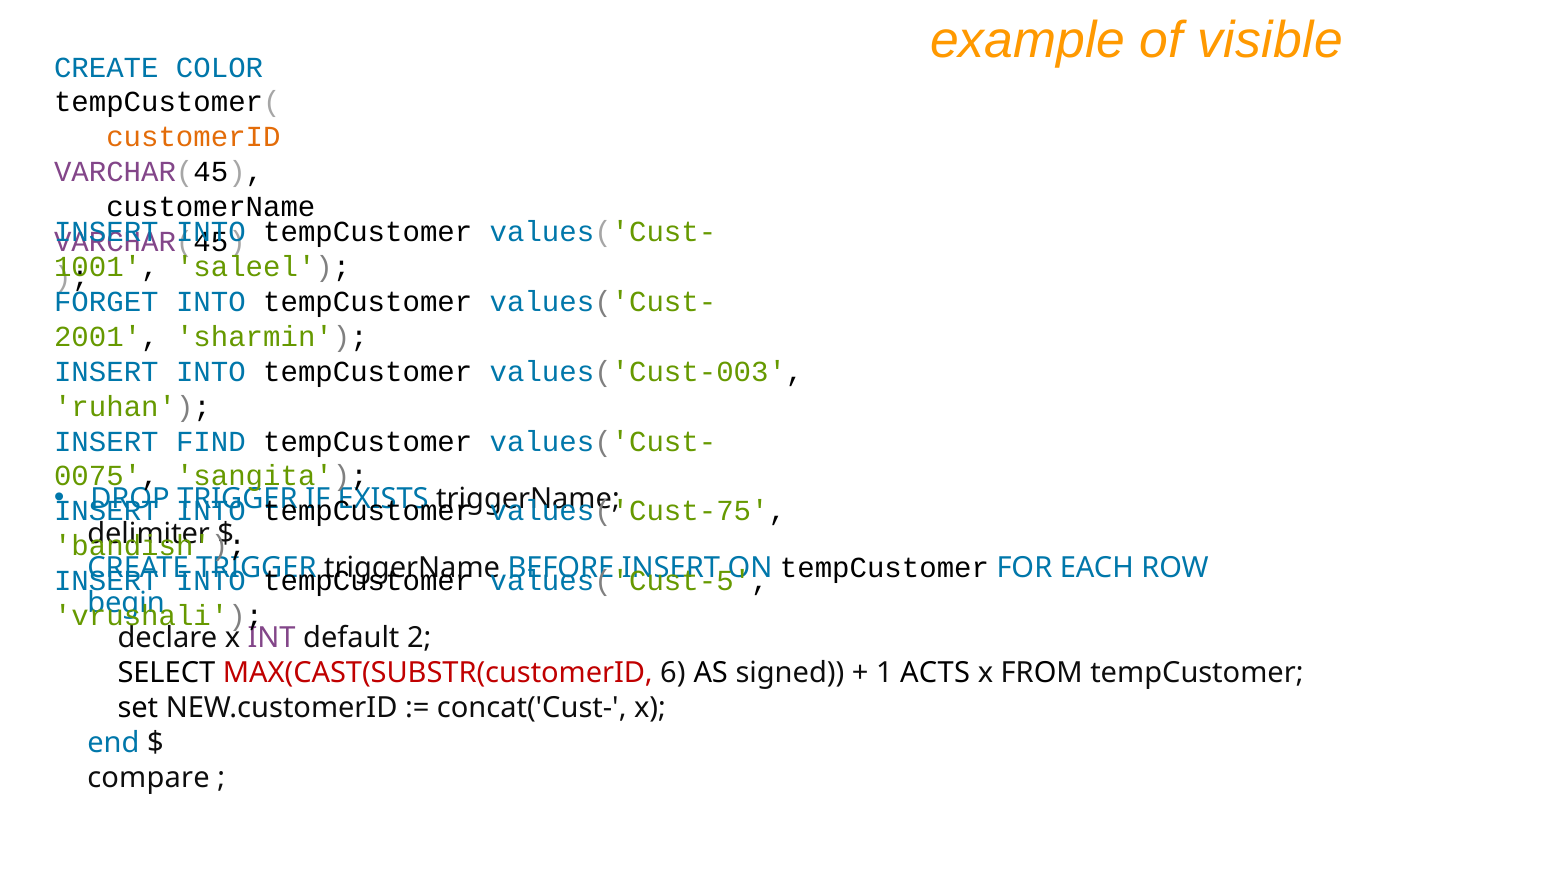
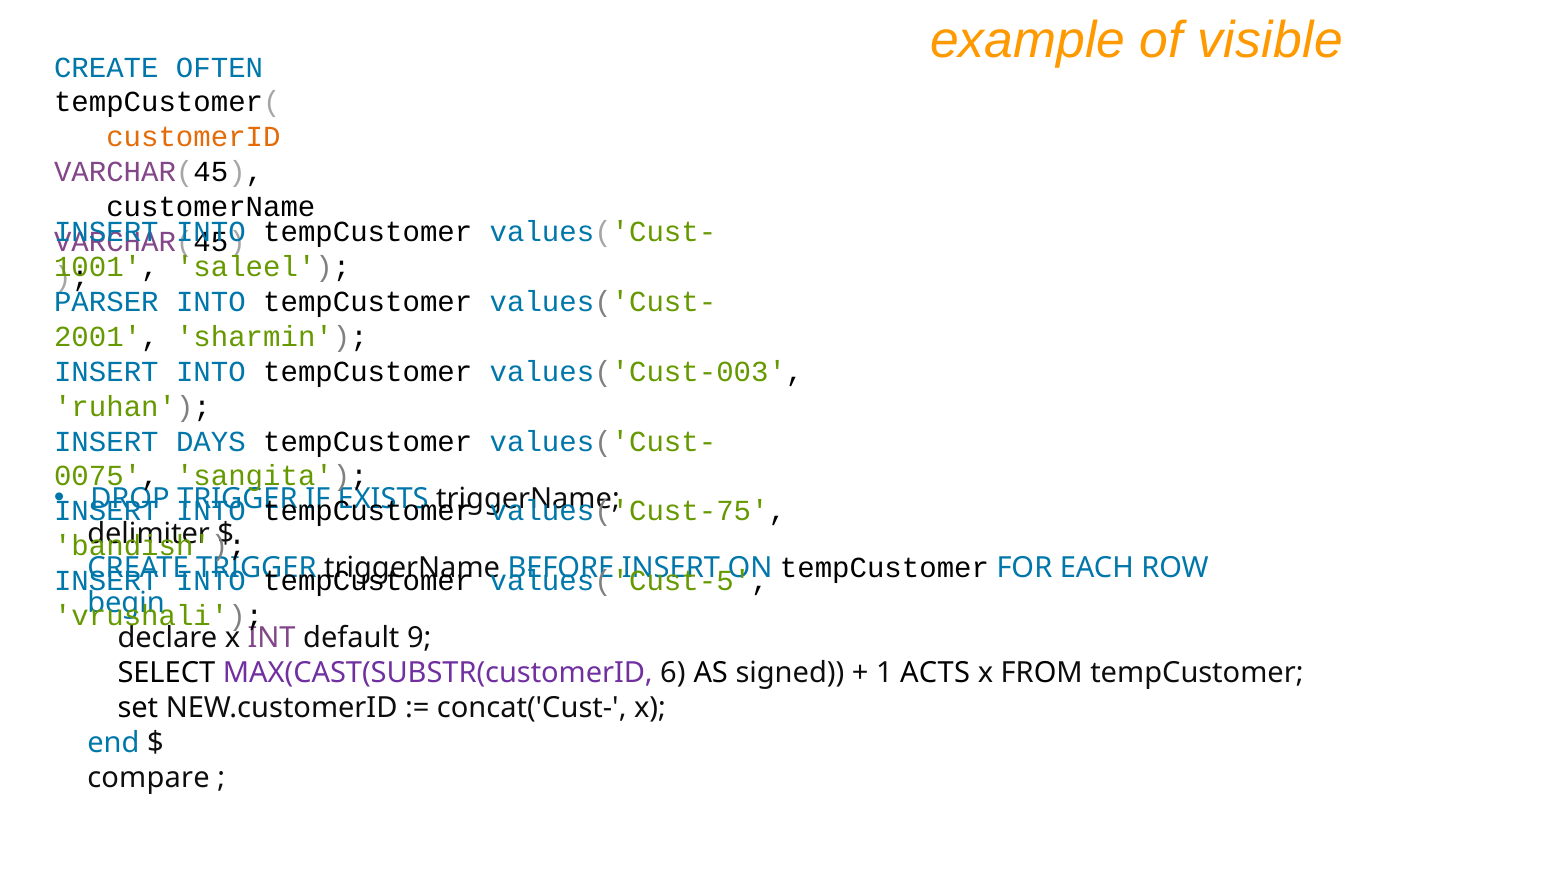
COLOR: COLOR -> OFTEN
FORGET: FORGET -> PARSER
FIND: FIND -> DAYS
2: 2 -> 9
MAX(CAST(SUBSTR(customerID colour: red -> purple
